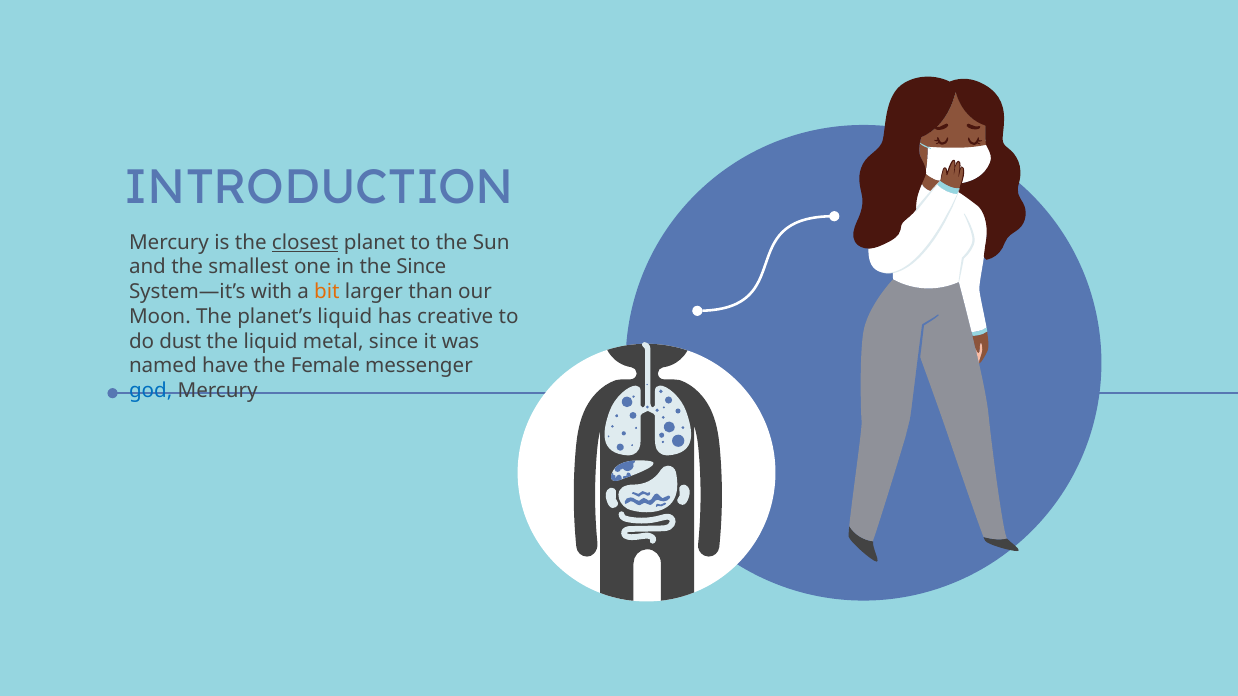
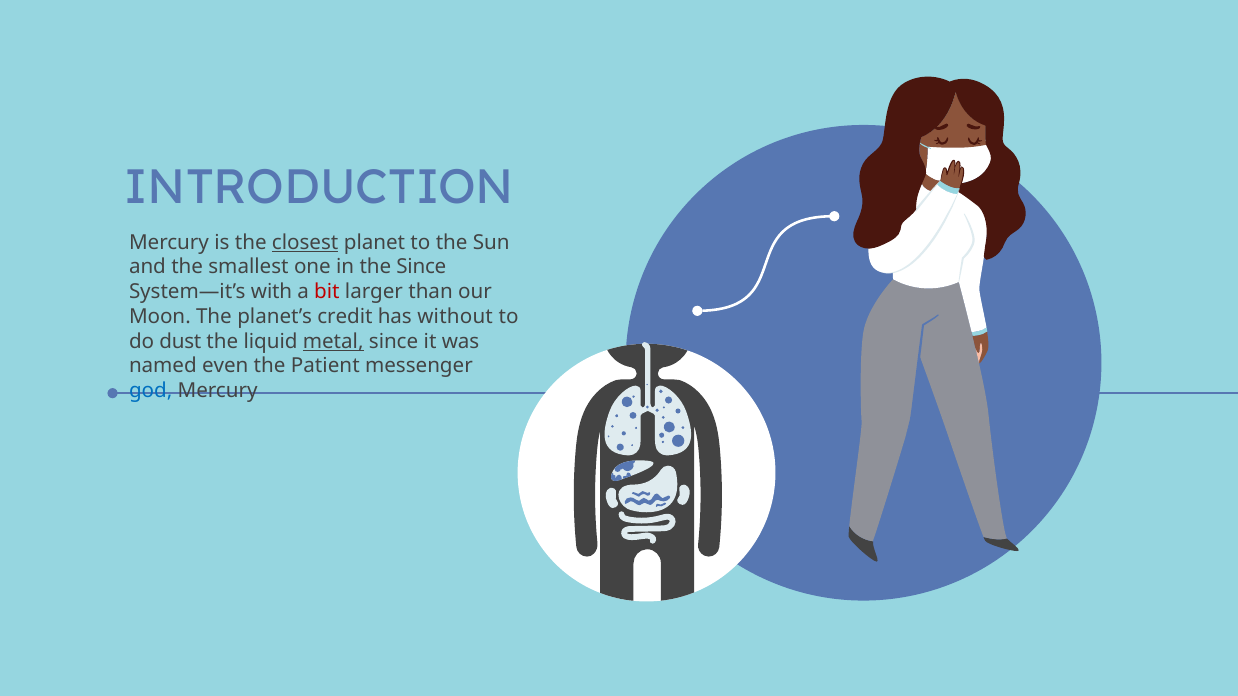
bit colour: orange -> red
planet’s liquid: liquid -> credit
creative: creative -> without
metal underline: none -> present
have: have -> even
Female: Female -> Patient
